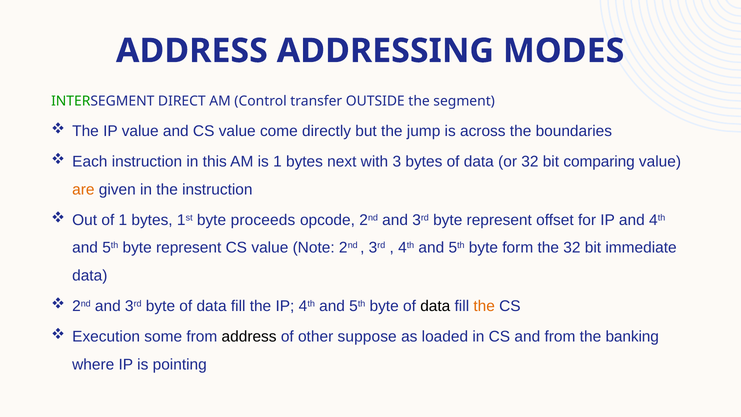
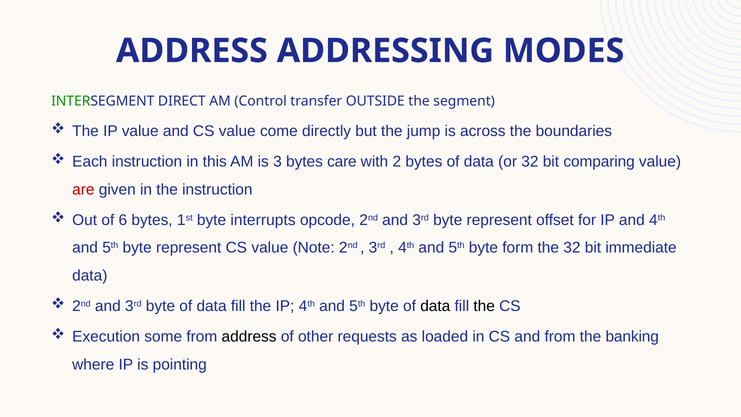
is 1: 1 -> 3
next: next -> care
3: 3 -> 2
are colour: orange -> red
of 1: 1 -> 6
proceeds: proceeds -> interrupts
the at (484, 306) colour: orange -> black
suppose: suppose -> requests
